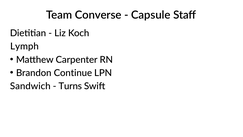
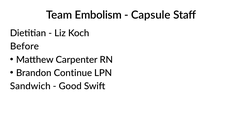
Converse: Converse -> Embolism
Lymph: Lymph -> Before
Turns: Turns -> Good
